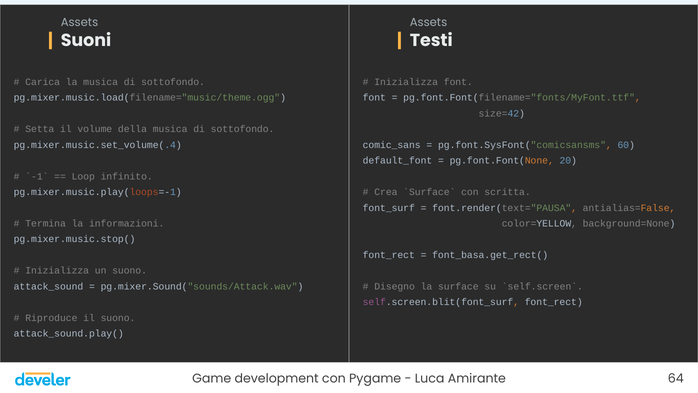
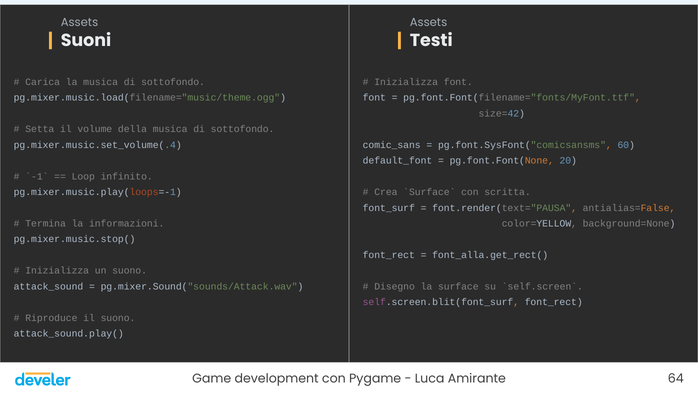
font_basa.get_rect(: font_basa.get_rect( -> font_alla.get_rect(
